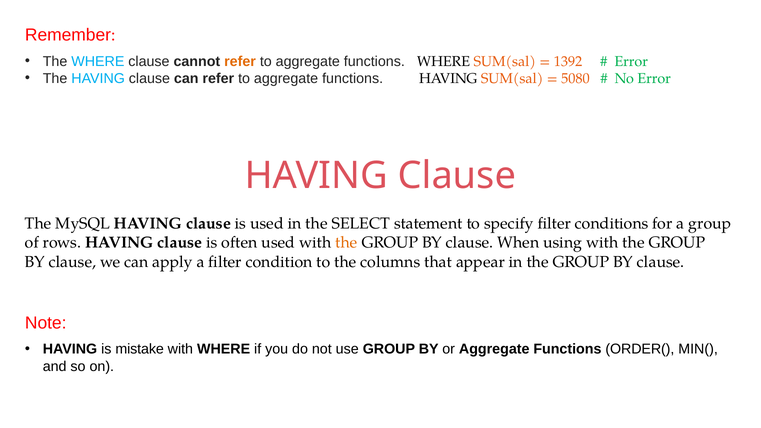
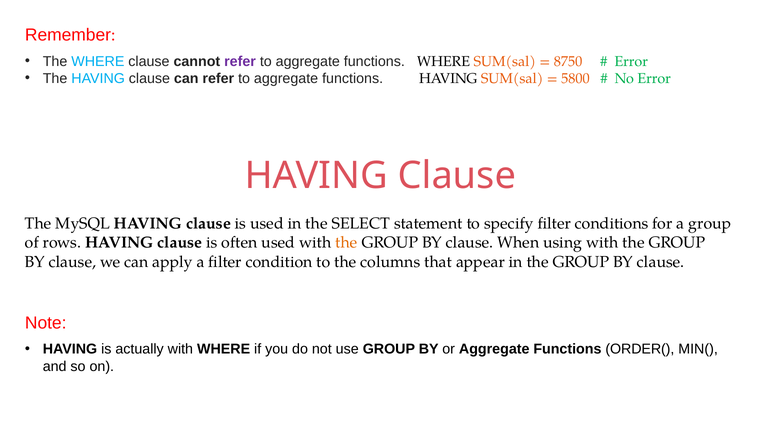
refer at (240, 61) colour: orange -> purple
1392: 1392 -> 8750
5080: 5080 -> 5800
mistake: mistake -> actually
